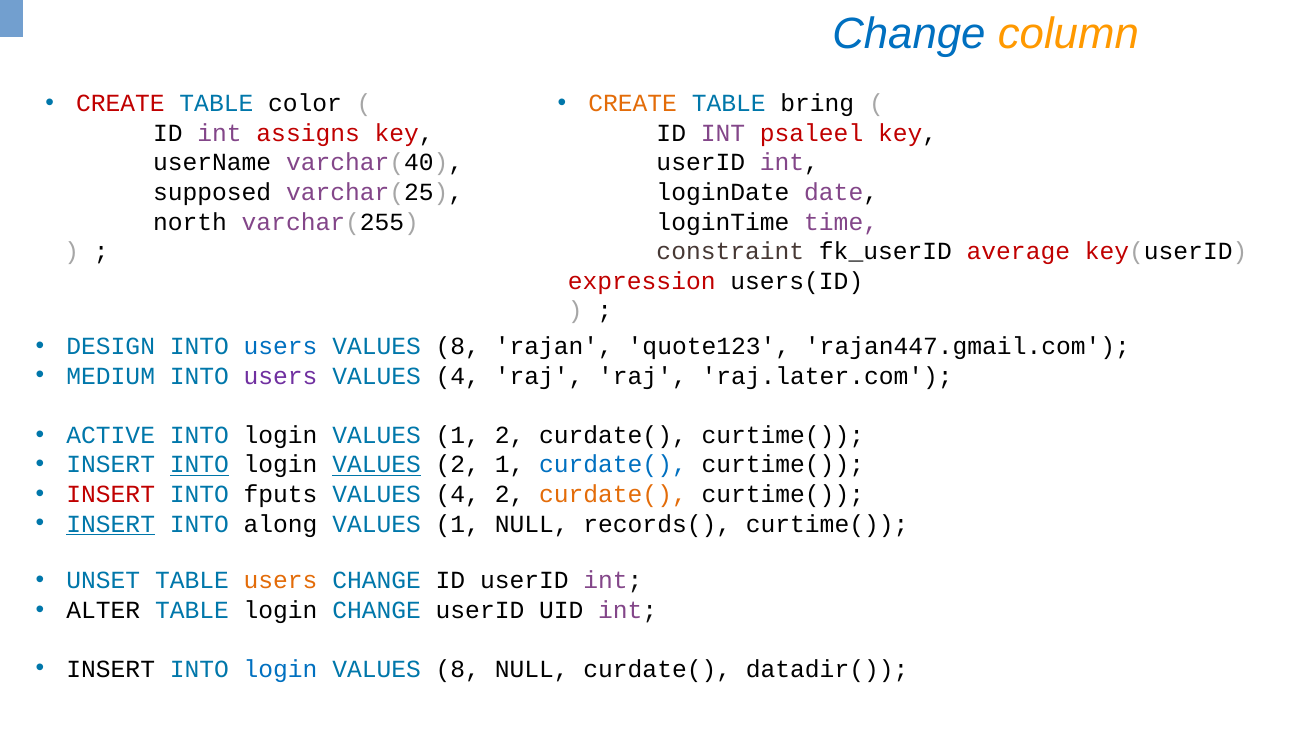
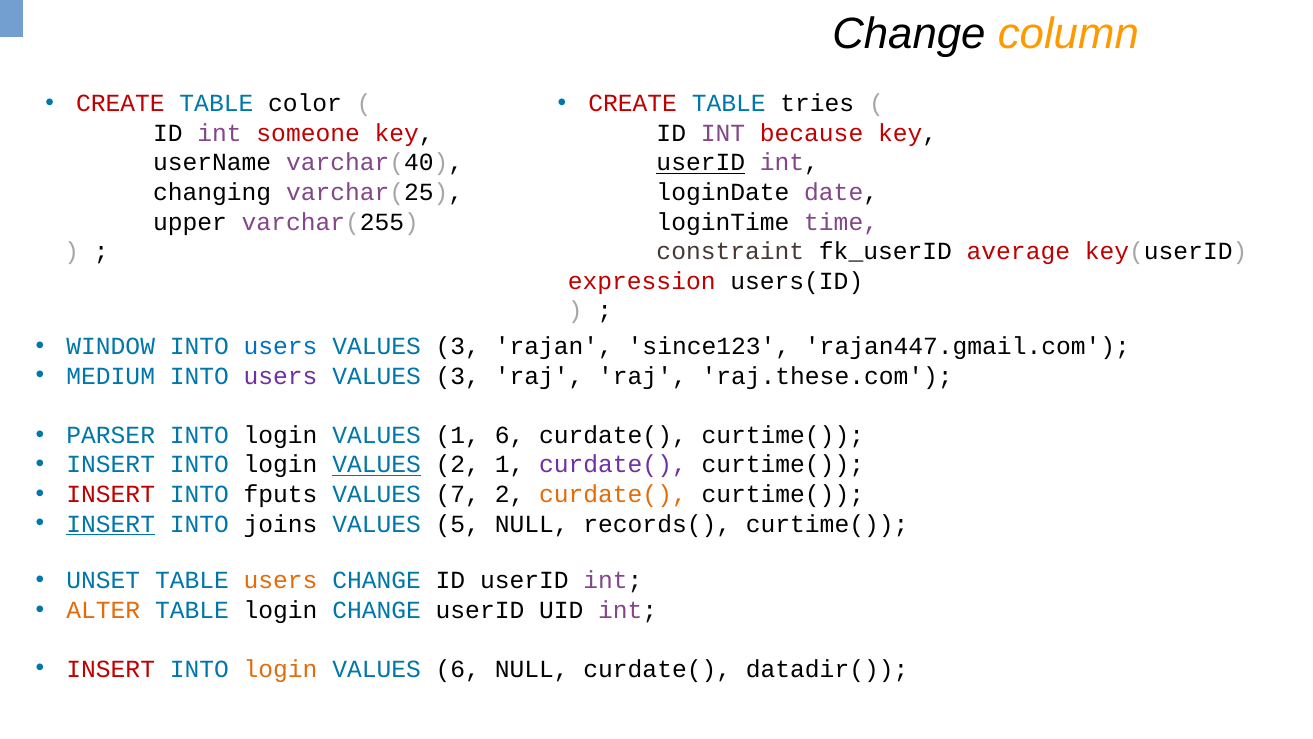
Change at (909, 34) colour: blue -> black
CREATE at (633, 104) colour: orange -> red
bring: bring -> tries
assigns: assigns -> someone
psaleel: psaleel -> because
userID at (701, 163) underline: none -> present
supposed: supposed -> changing
north: north -> upper
DESIGN: DESIGN -> WINDOW
8 at (458, 346): 8 -> 3
quote123: quote123 -> since123
4 at (458, 376): 4 -> 3
raj.later.com: raj.later.com -> raj.these.com
ACTIVE: ACTIVE -> PARSER
1 2: 2 -> 6
INTO at (199, 465) underline: present -> none
curdate( at (613, 465) colour: blue -> purple
4 at (458, 494): 4 -> 7
along: along -> joins
1 at (458, 524): 1 -> 5
ALTER colour: black -> orange
INSERT at (111, 669) colour: black -> red
login at (281, 669) colour: blue -> orange
8 at (458, 669): 8 -> 6
